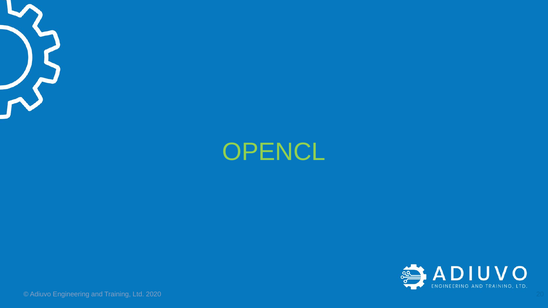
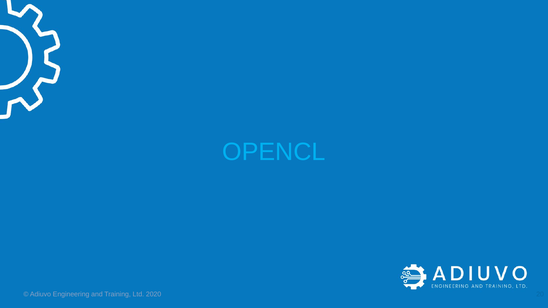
OPENCL colour: light green -> light blue
